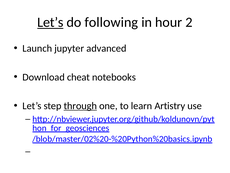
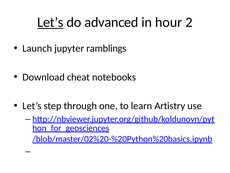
following: following -> advanced
advanced: advanced -> ramblings
through underline: present -> none
